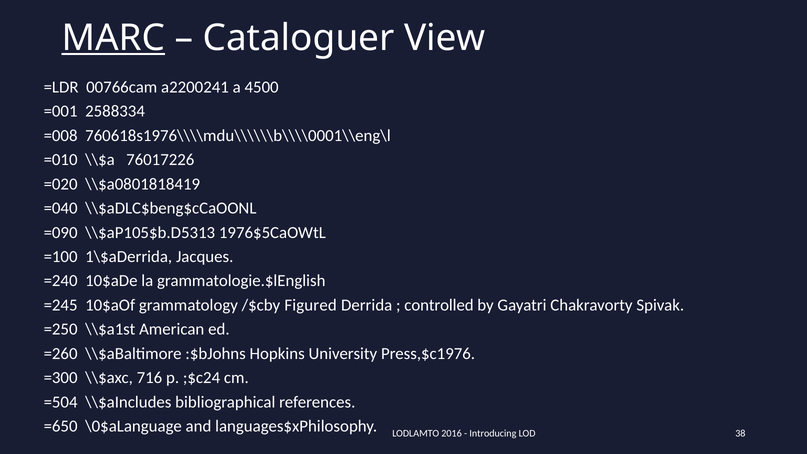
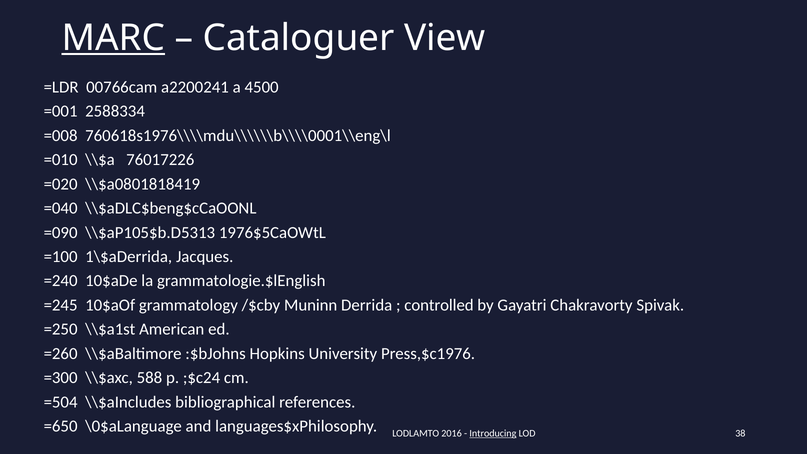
Figured: Figured -> Muninn
716: 716 -> 588
Introducing underline: none -> present
